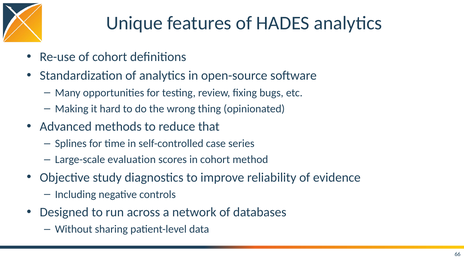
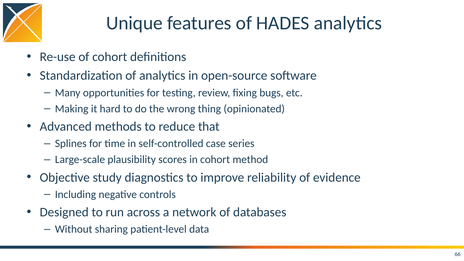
evaluation: evaluation -> plausibility
